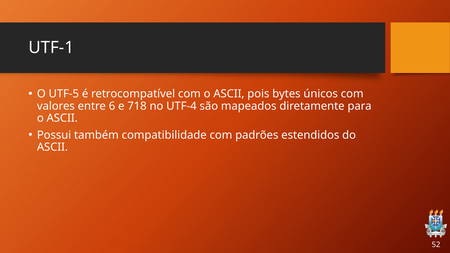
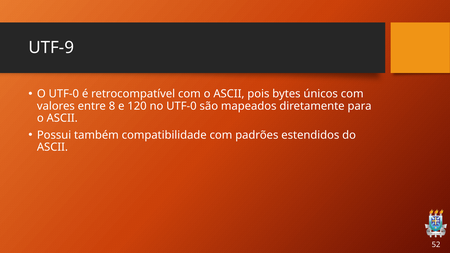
UTF-1: UTF-1 -> UTF-9
O UTF-5: UTF-5 -> UTF-0
6: 6 -> 8
718: 718 -> 120
no UTF-4: UTF-4 -> UTF-0
